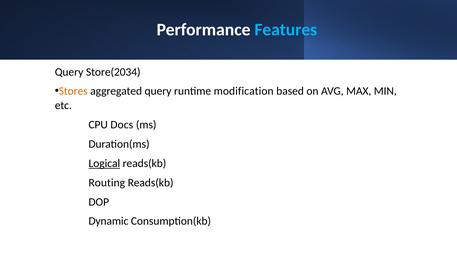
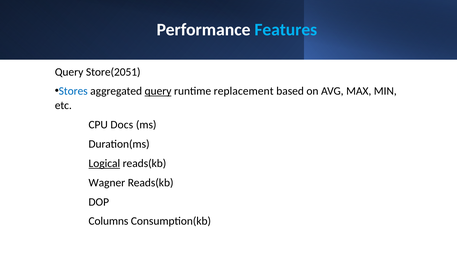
Store(2034: Store(2034 -> Store(2051
Stores colour: orange -> blue
query at (158, 91) underline: none -> present
modification: modification -> replacement
Routing: Routing -> Wagner
Dynamic: Dynamic -> Columns
